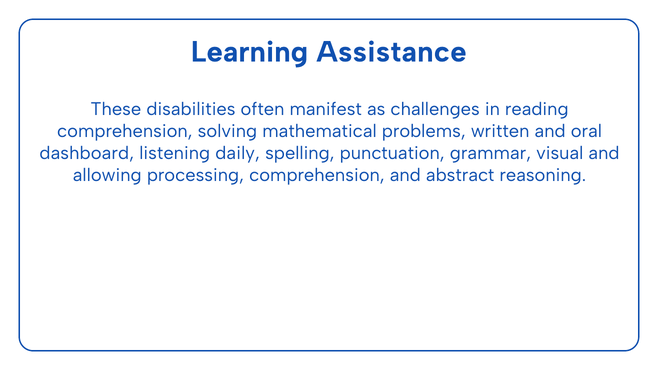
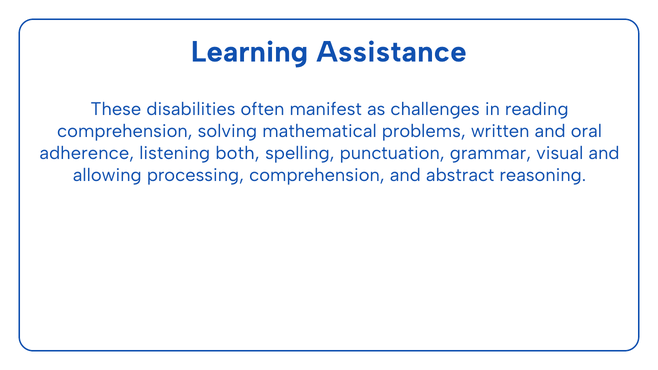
dashboard: dashboard -> adherence
daily: daily -> both
